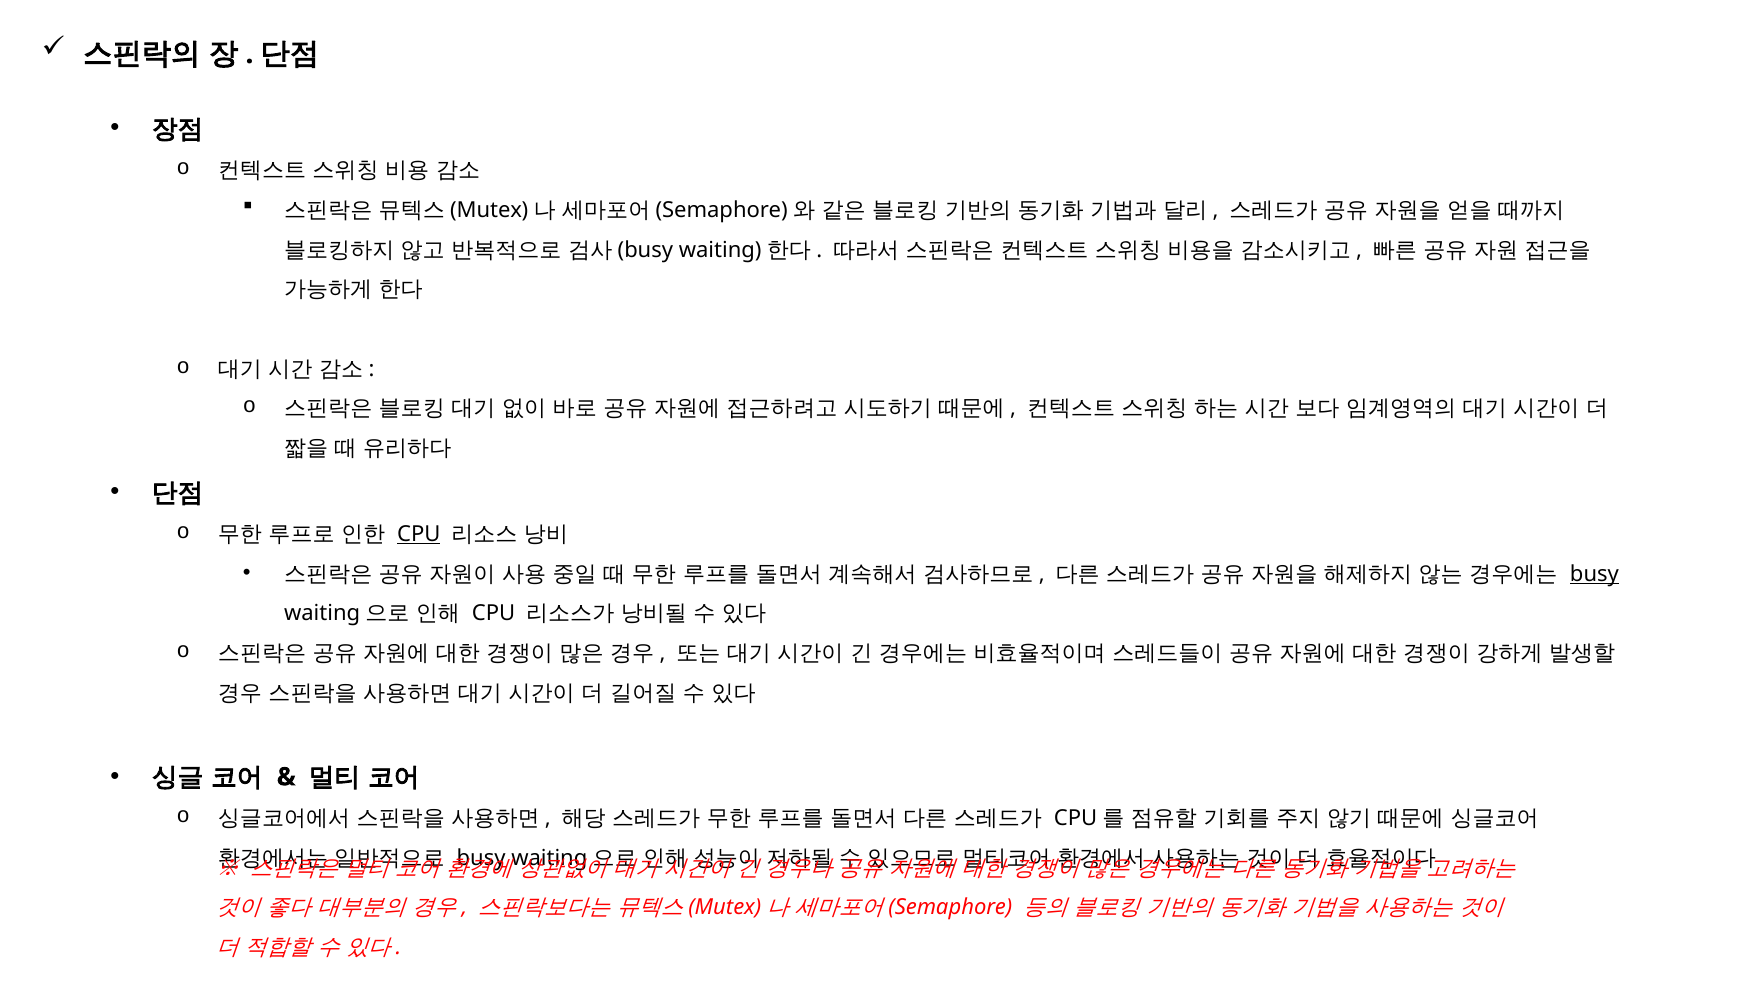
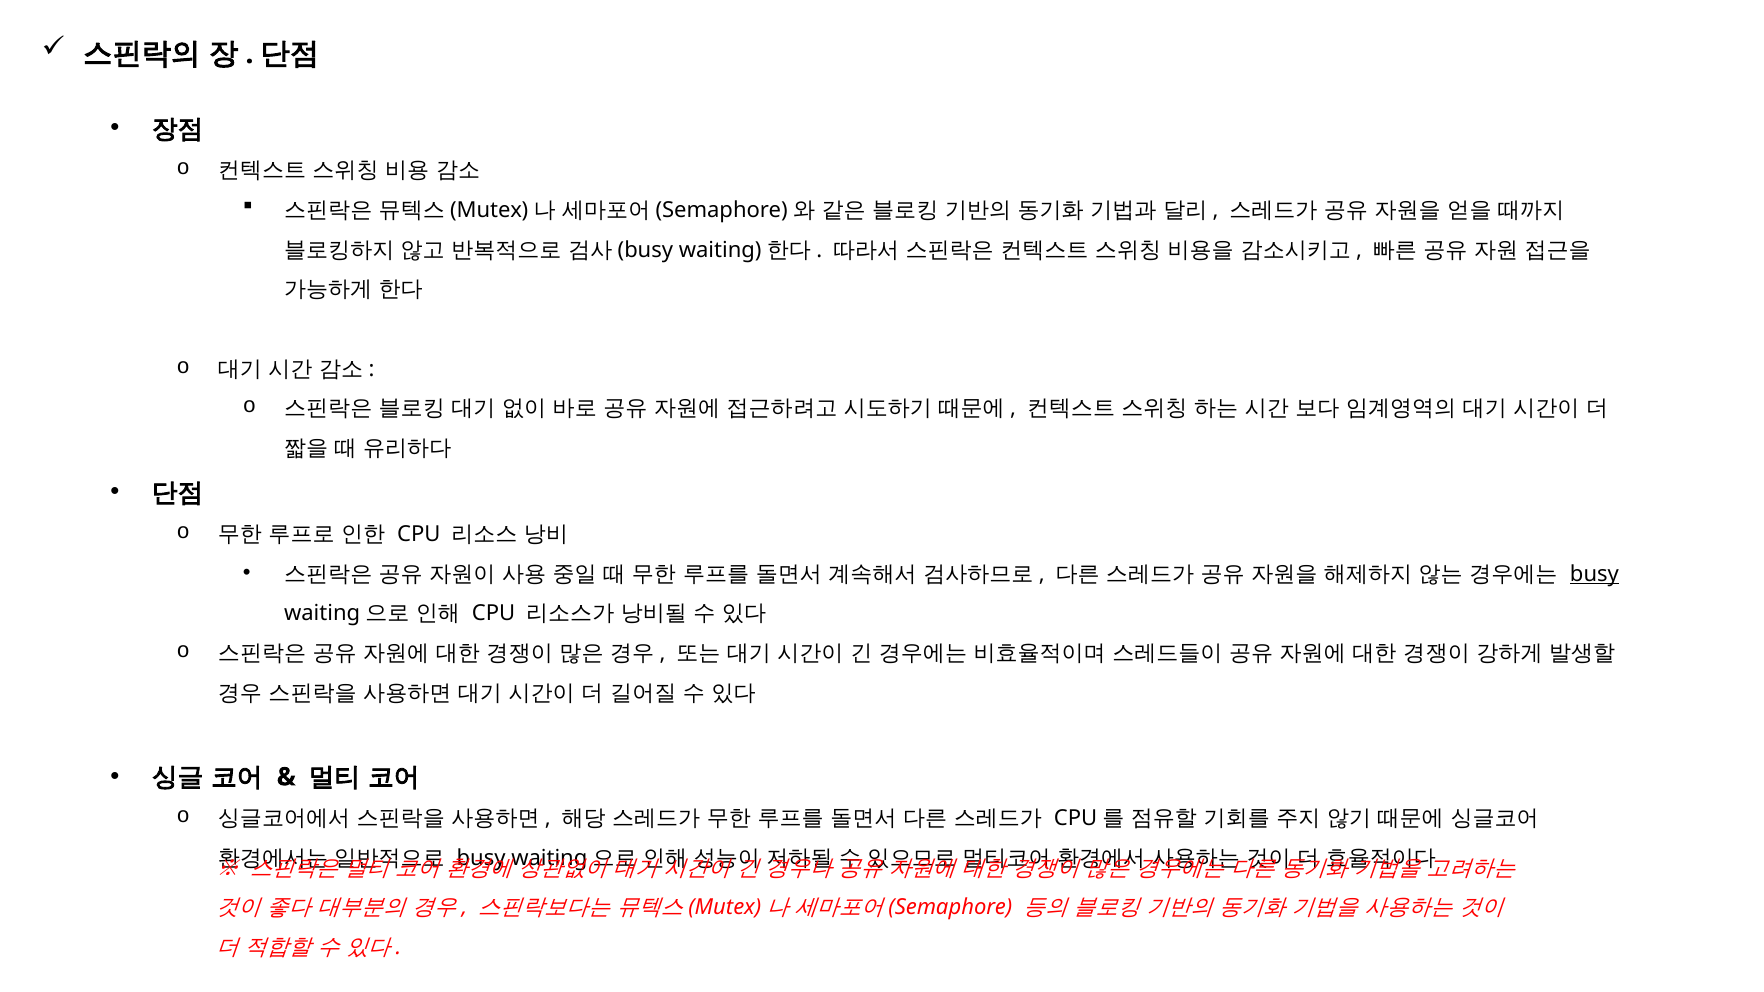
CPU at (419, 534) underline: present -> none
